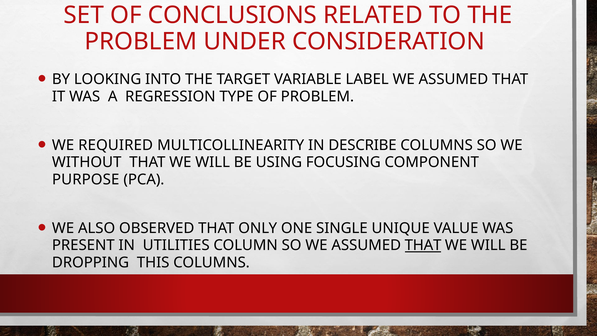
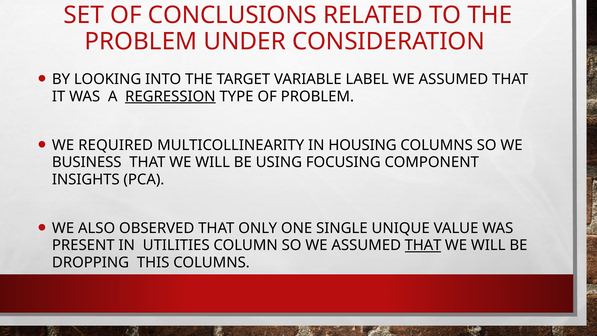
REGRESSION underline: none -> present
DESCRIBE: DESCRIBE -> HOUSING
WITHOUT: WITHOUT -> BUSINESS
PURPOSE: PURPOSE -> INSIGHTS
